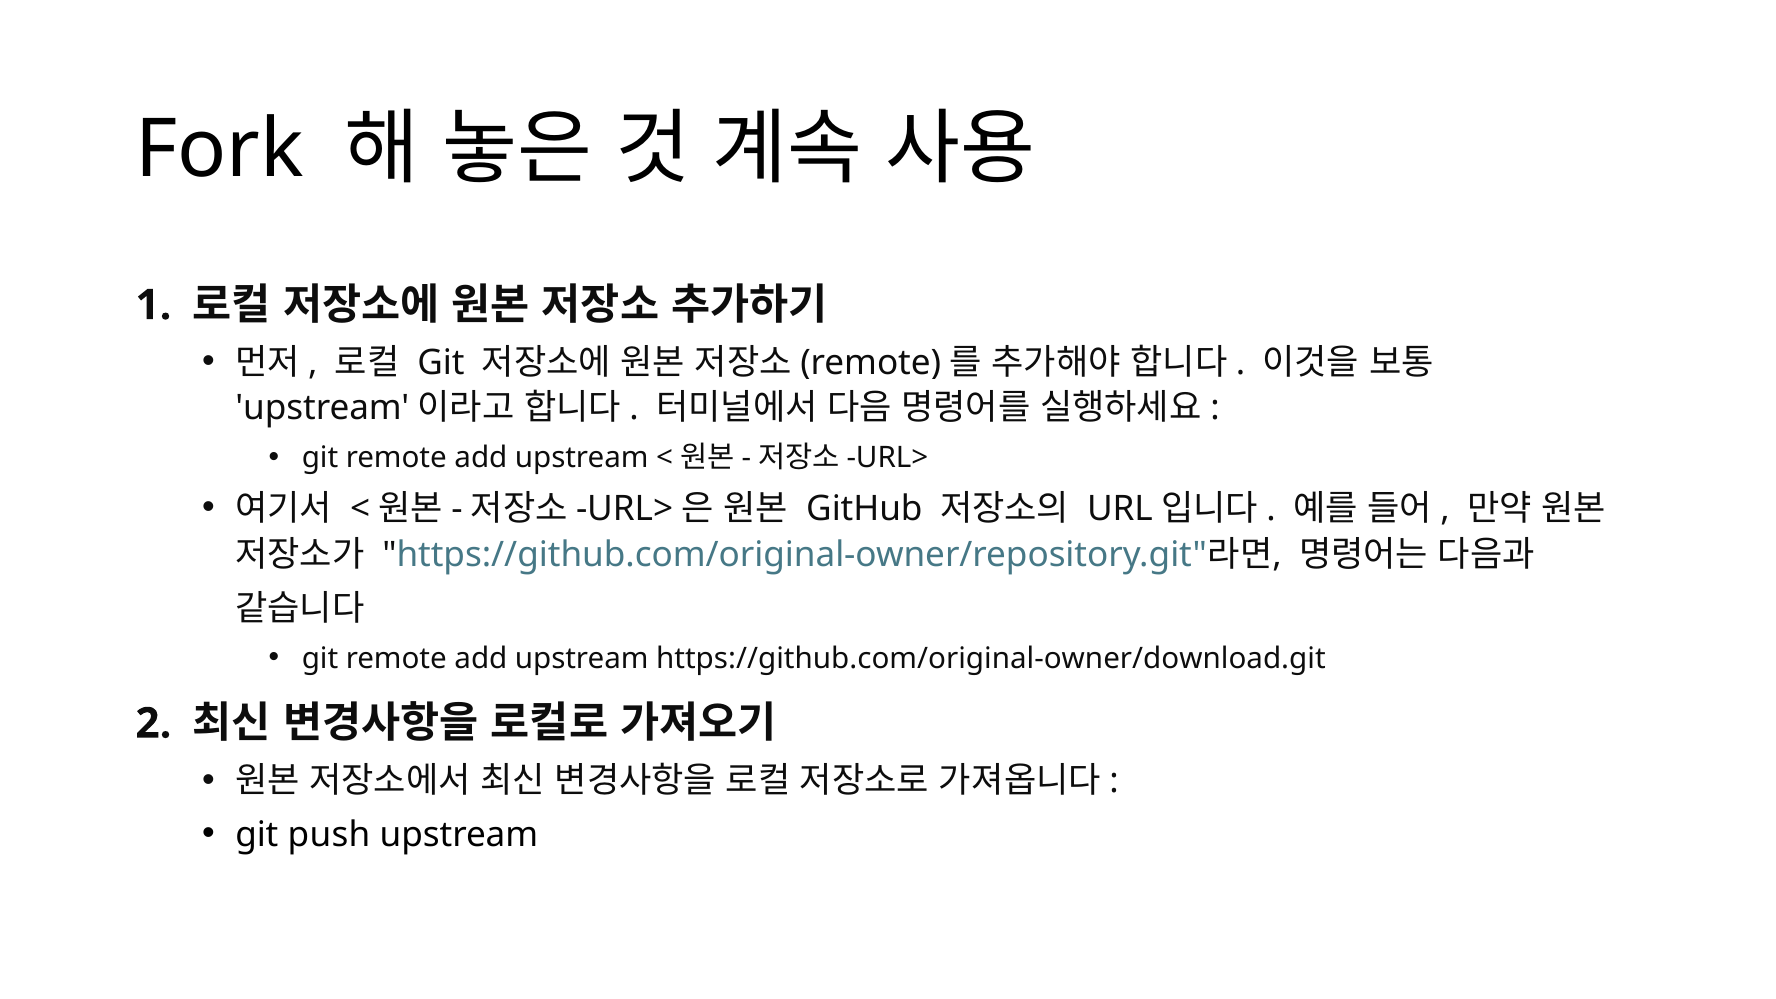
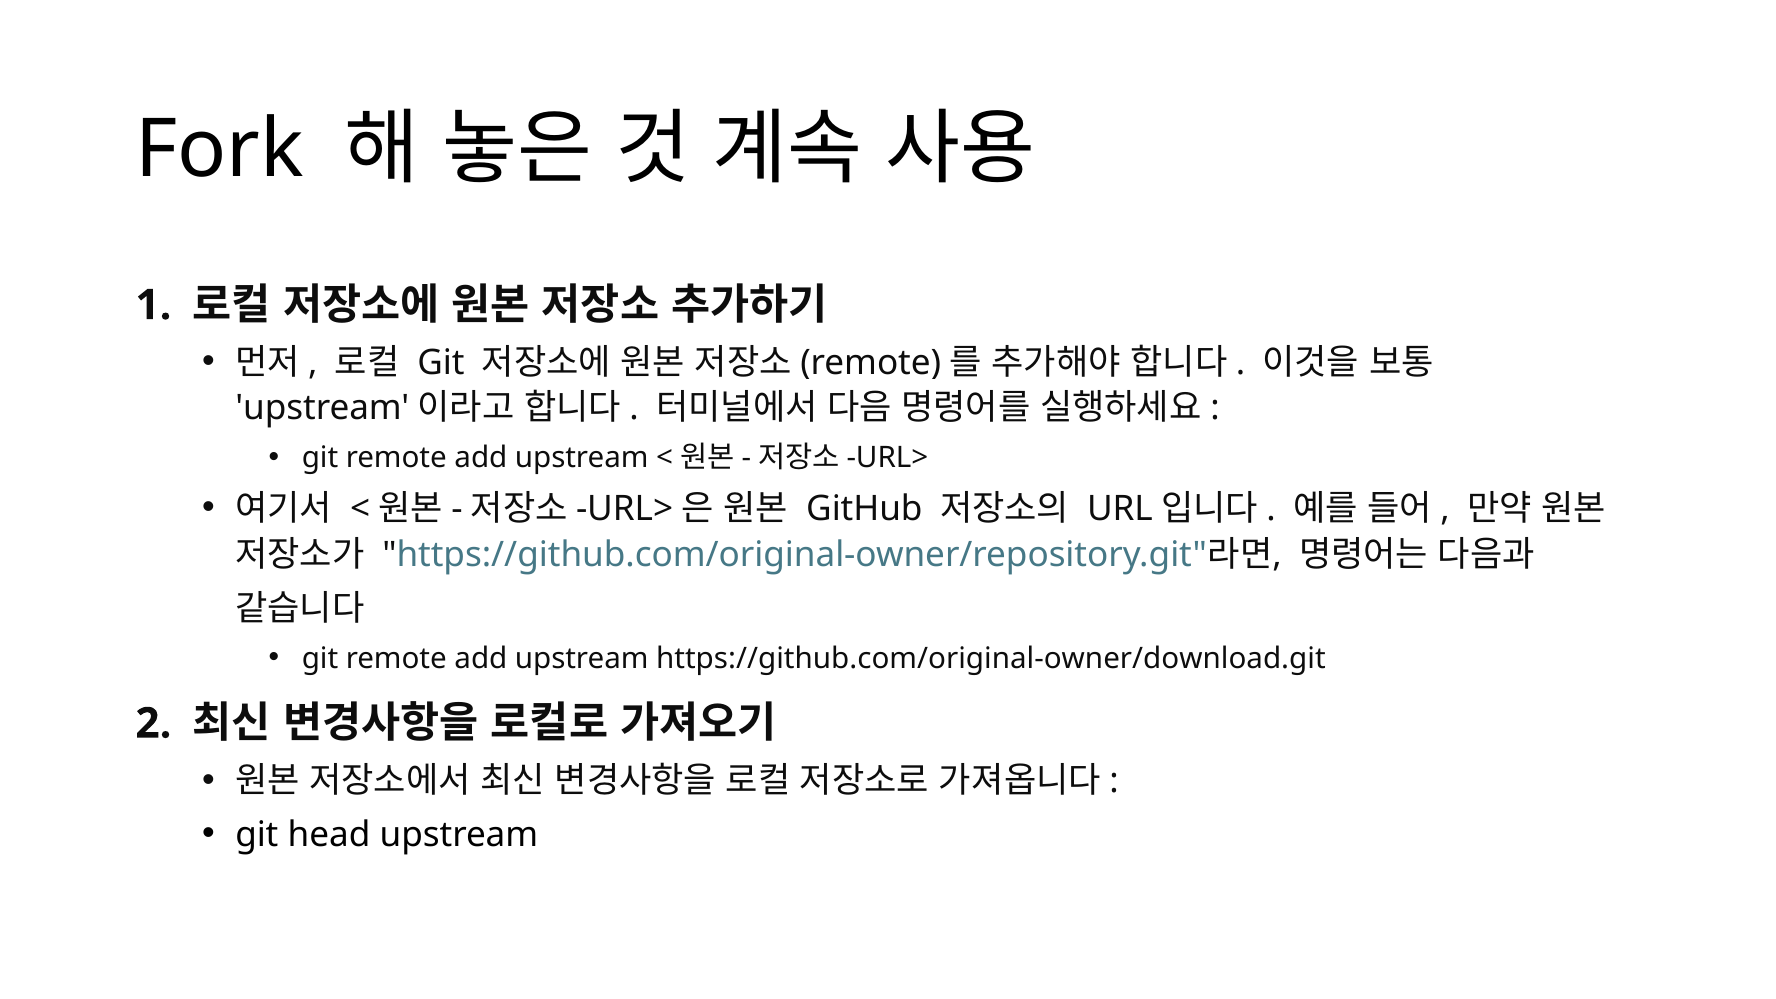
push: push -> head
